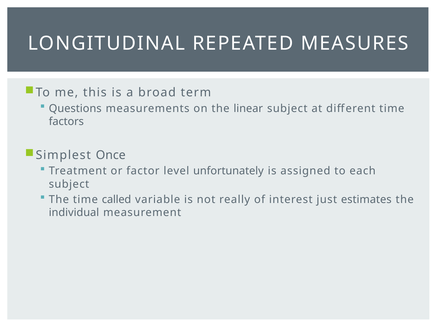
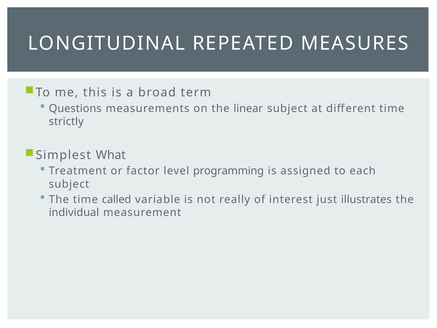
factors: factors -> strictly
Once: Once -> What
unfortunately: unfortunately -> programming
estimates: estimates -> illustrates
